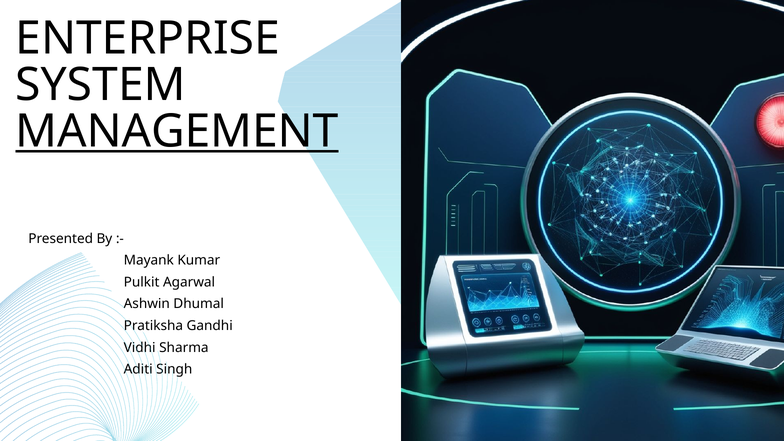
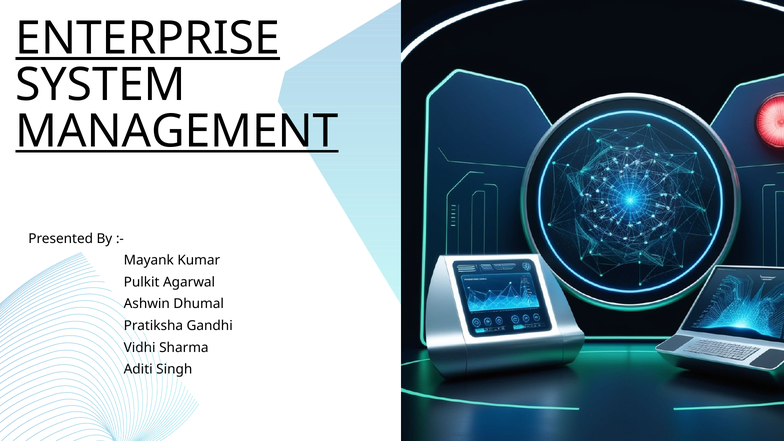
ENTERPRISE underline: none -> present
